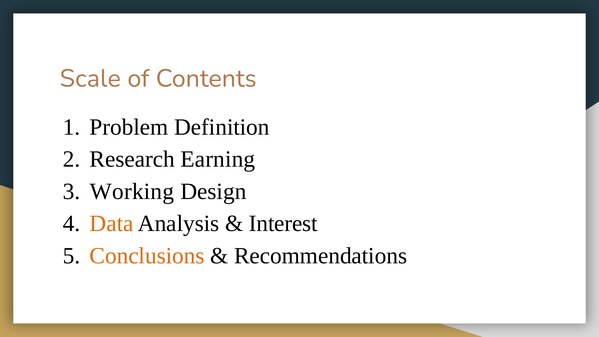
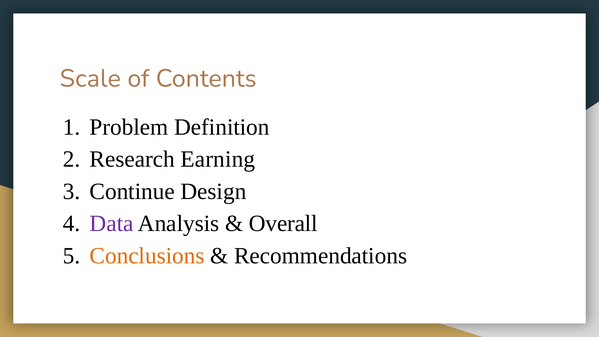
Working: Working -> Continue
Data colour: orange -> purple
Interest: Interest -> Overall
